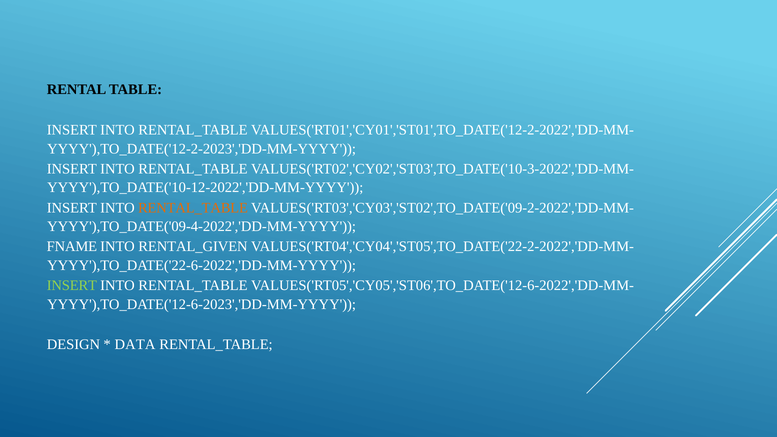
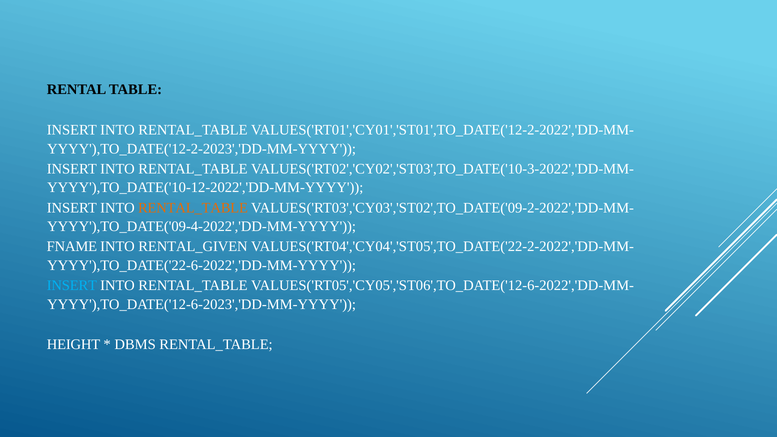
INSERT at (72, 286) colour: light green -> light blue
DESIGN: DESIGN -> HEIGHT
DATA: DATA -> DBMS
